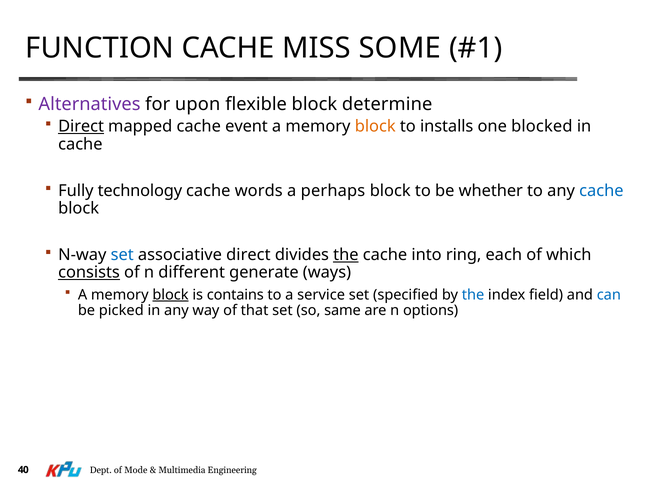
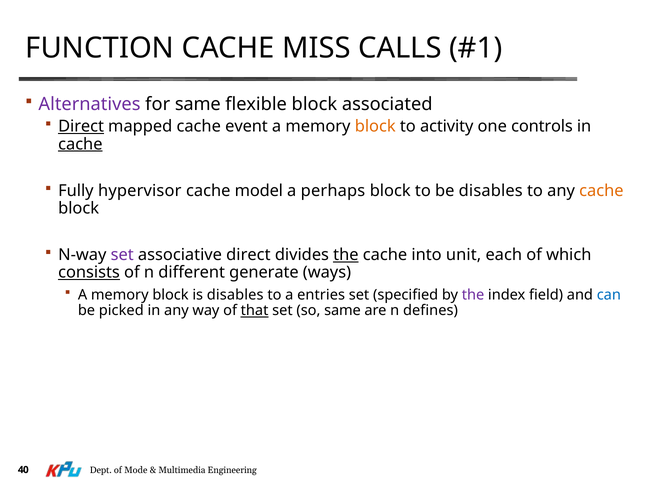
SOME: SOME -> CALLS
for upon: upon -> same
determine: determine -> associated
installs: installs -> activity
blocked: blocked -> controls
cache at (80, 144) underline: none -> present
technology: technology -> hypervisor
words: words -> model
be whether: whether -> disables
cache at (601, 191) colour: blue -> orange
set at (122, 255) colour: blue -> purple
ring: ring -> unit
block at (171, 295) underline: present -> none
is contains: contains -> disables
service: service -> entries
the at (473, 295) colour: blue -> purple
that underline: none -> present
options: options -> defines
